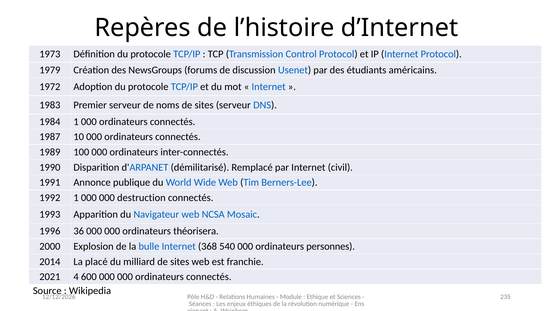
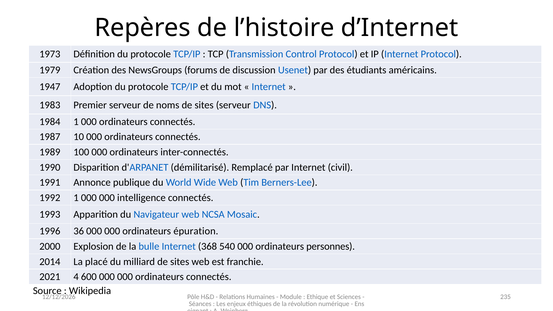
1972: 1972 -> 1947
destruction: destruction -> intelligence
théorisera: théorisera -> épuration
